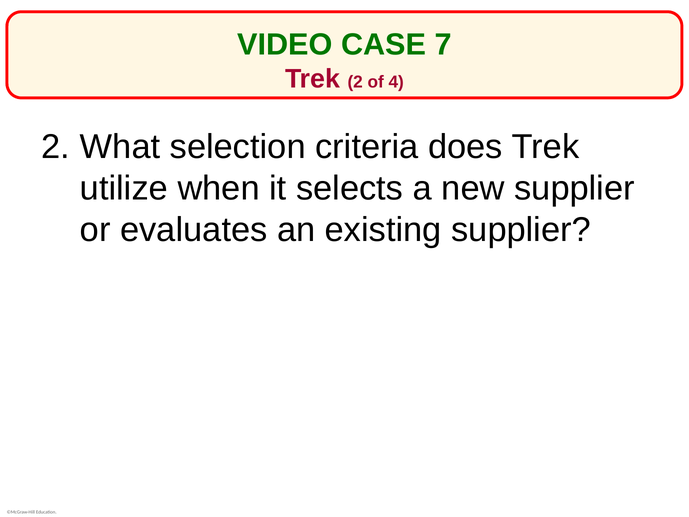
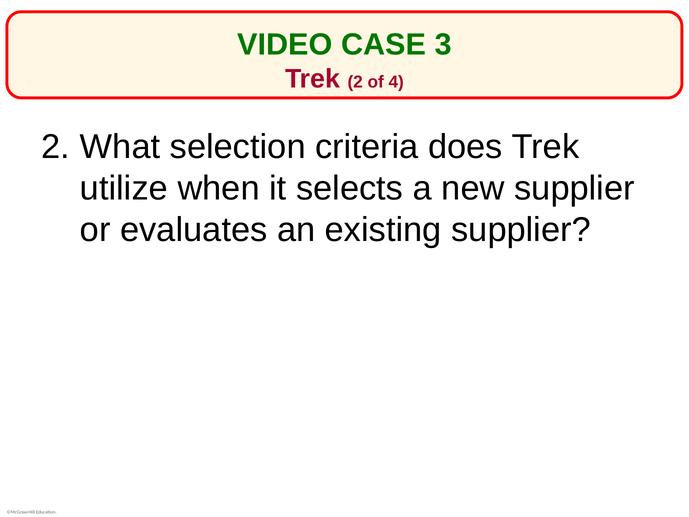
7: 7 -> 3
